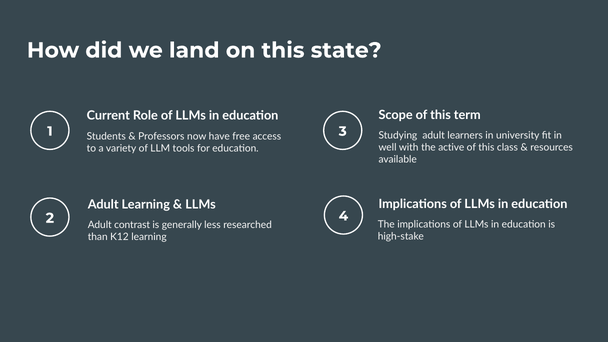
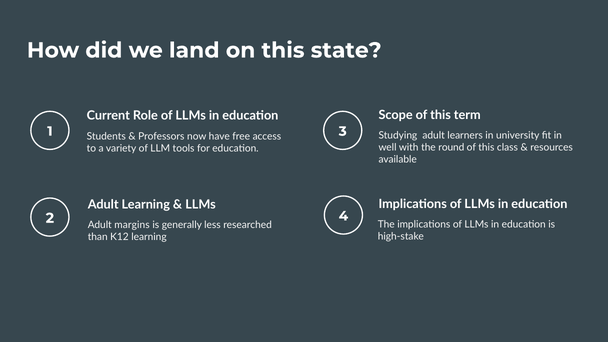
active: active -> round
contrast: contrast -> margins
